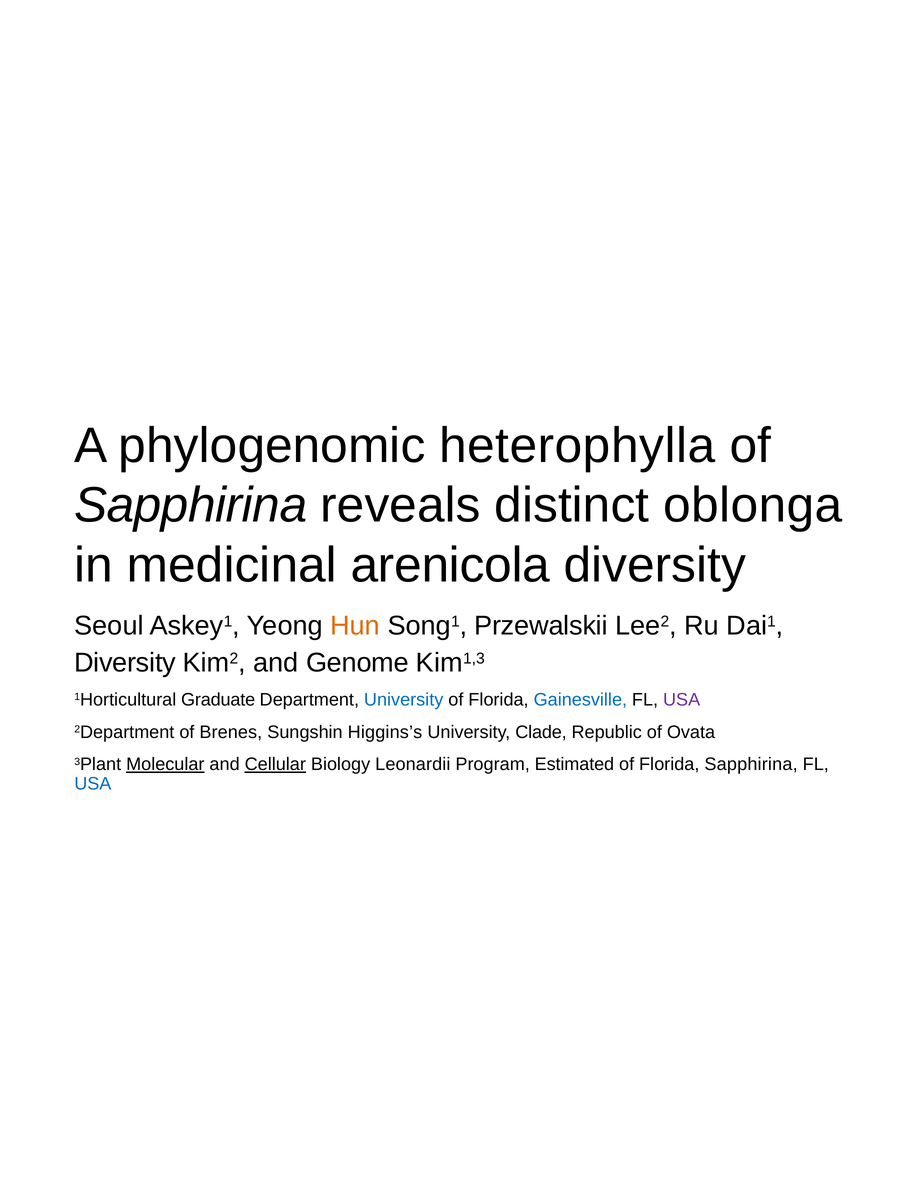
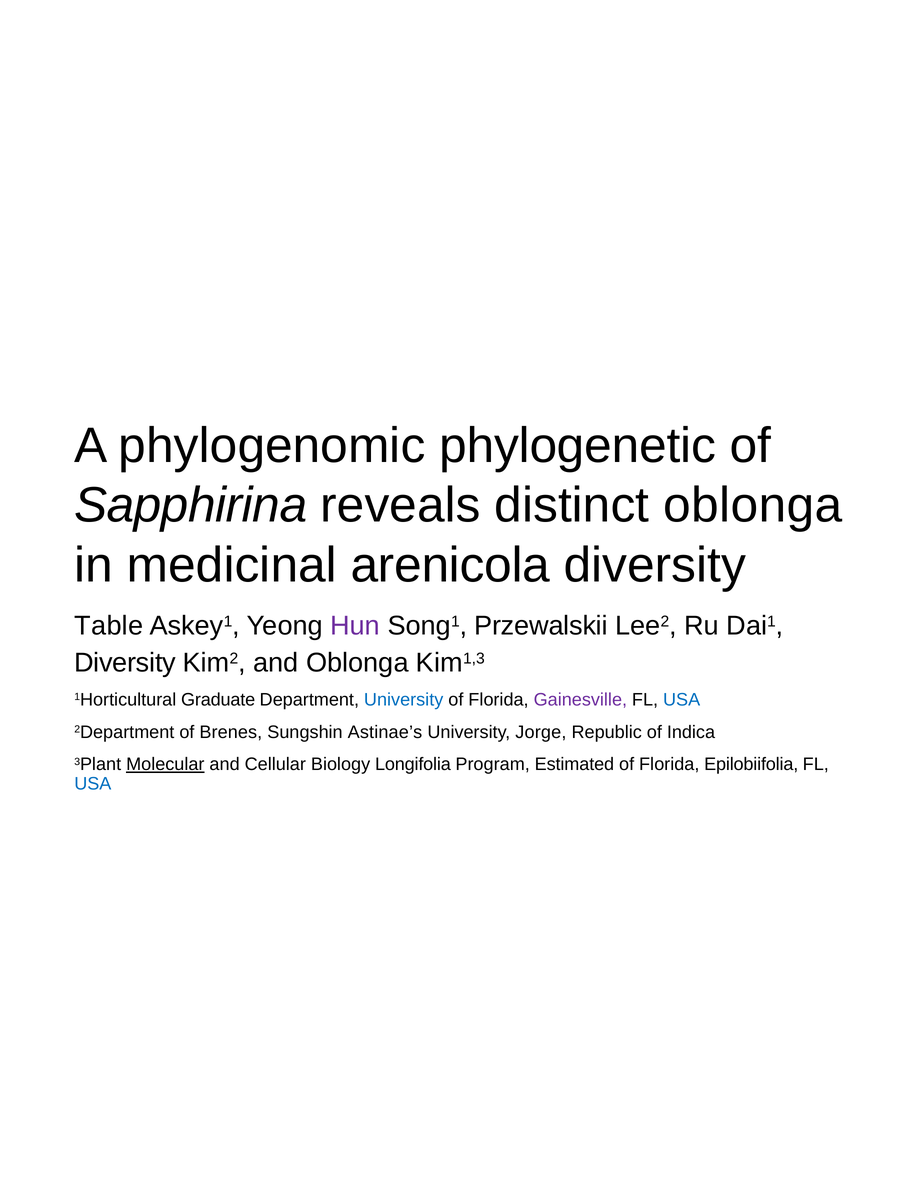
heterophylla: heterophylla -> phylogenetic
Seoul: Seoul -> Table
Hun colour: orange -> purple
and Genome: Genome -> Oblonga
Gainesville colour: blue -> purple
USA at (682, 699) colour: purple -> blue
Higgins’s: Higgins’s -> Astinae’s
Clade: Clade -> Jorge
Ovata: Ovata -> Indica
Cellular underline: present -> none
Leonardii: Leonardii -> Longifolia
Florida Sapphirina: Sapphirina -> Epilobiifolia
